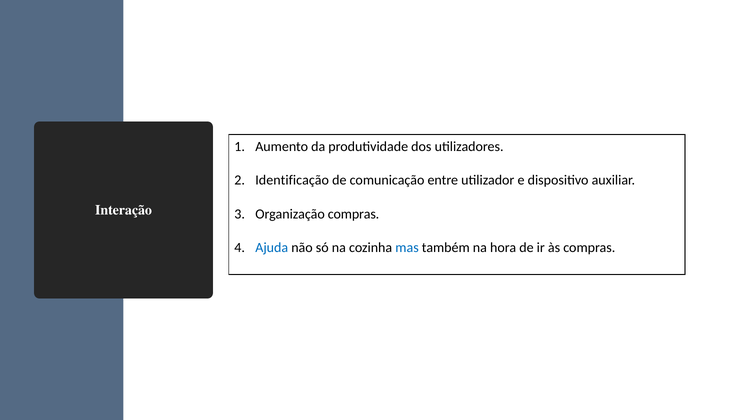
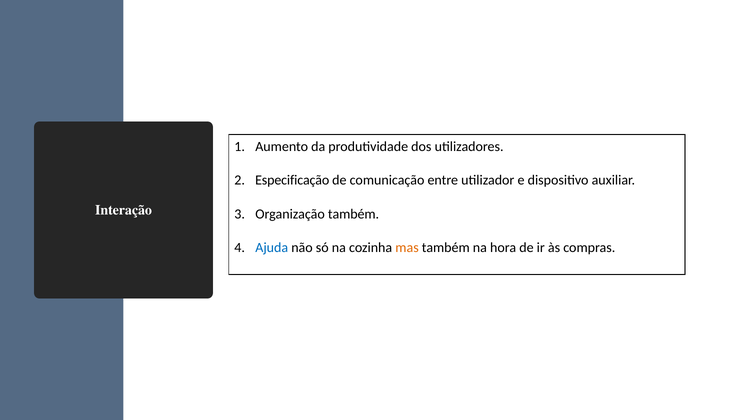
Identificação: Identificação -> Especificação
Organização compras: compras -> também
mas colour: blue -> orange
